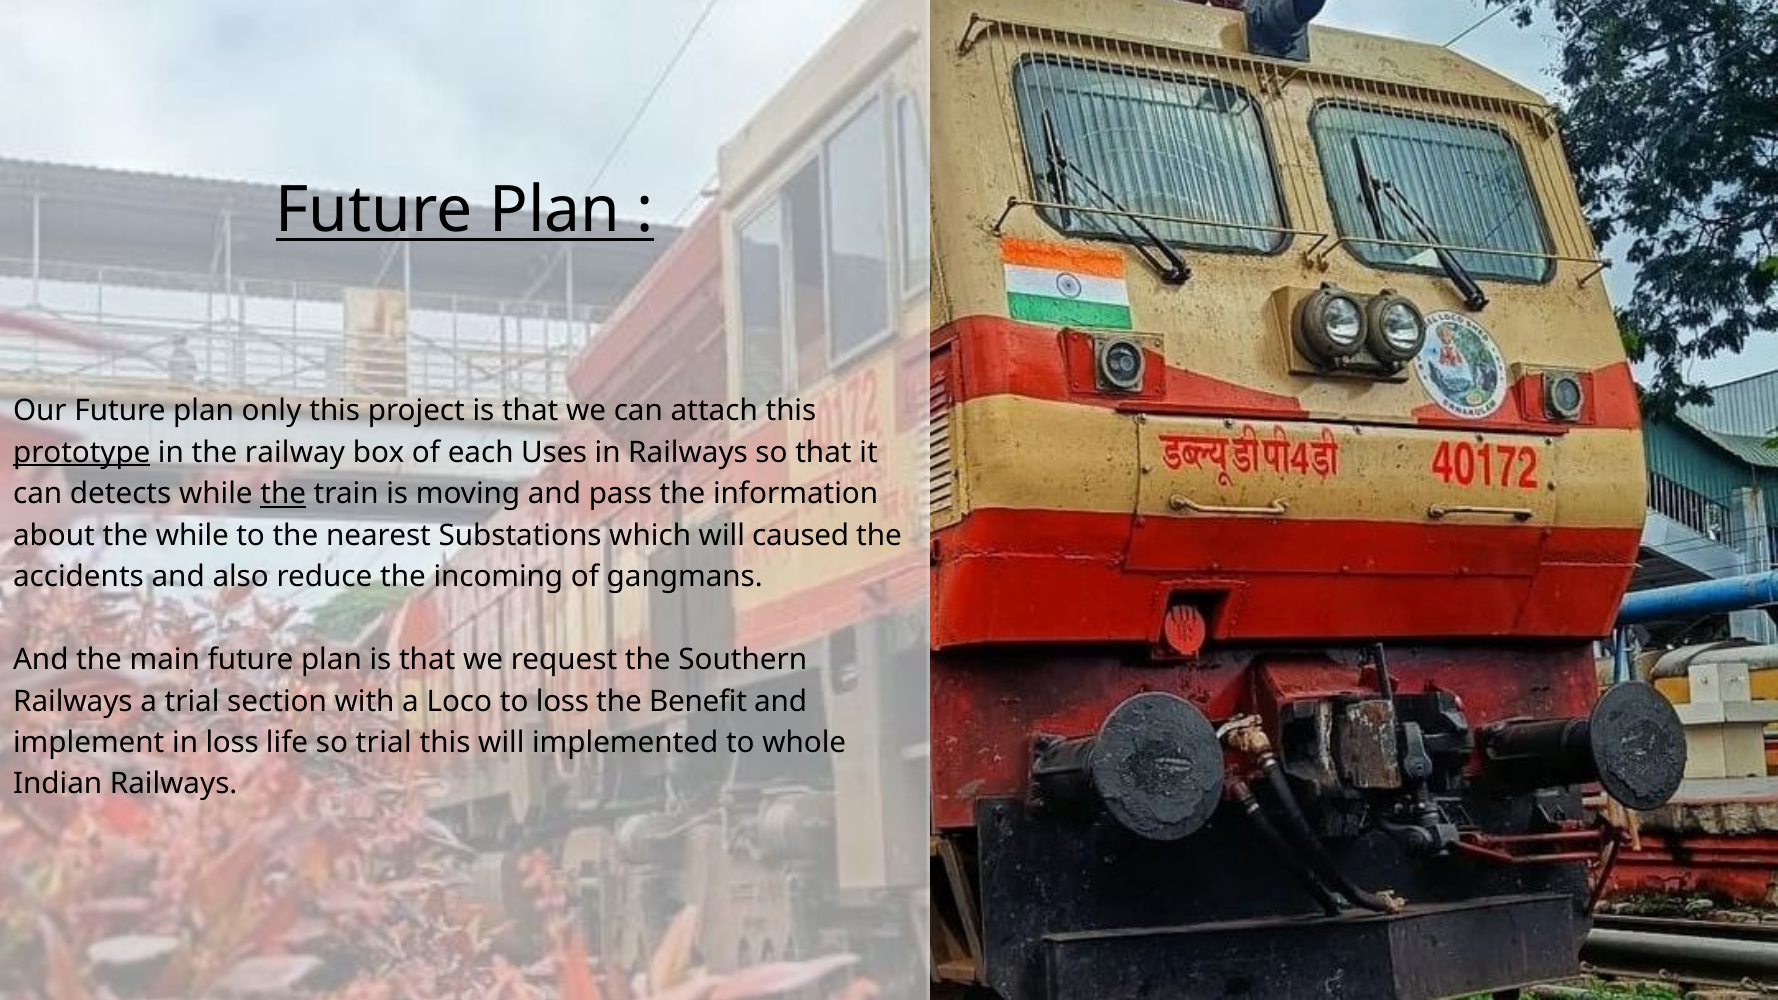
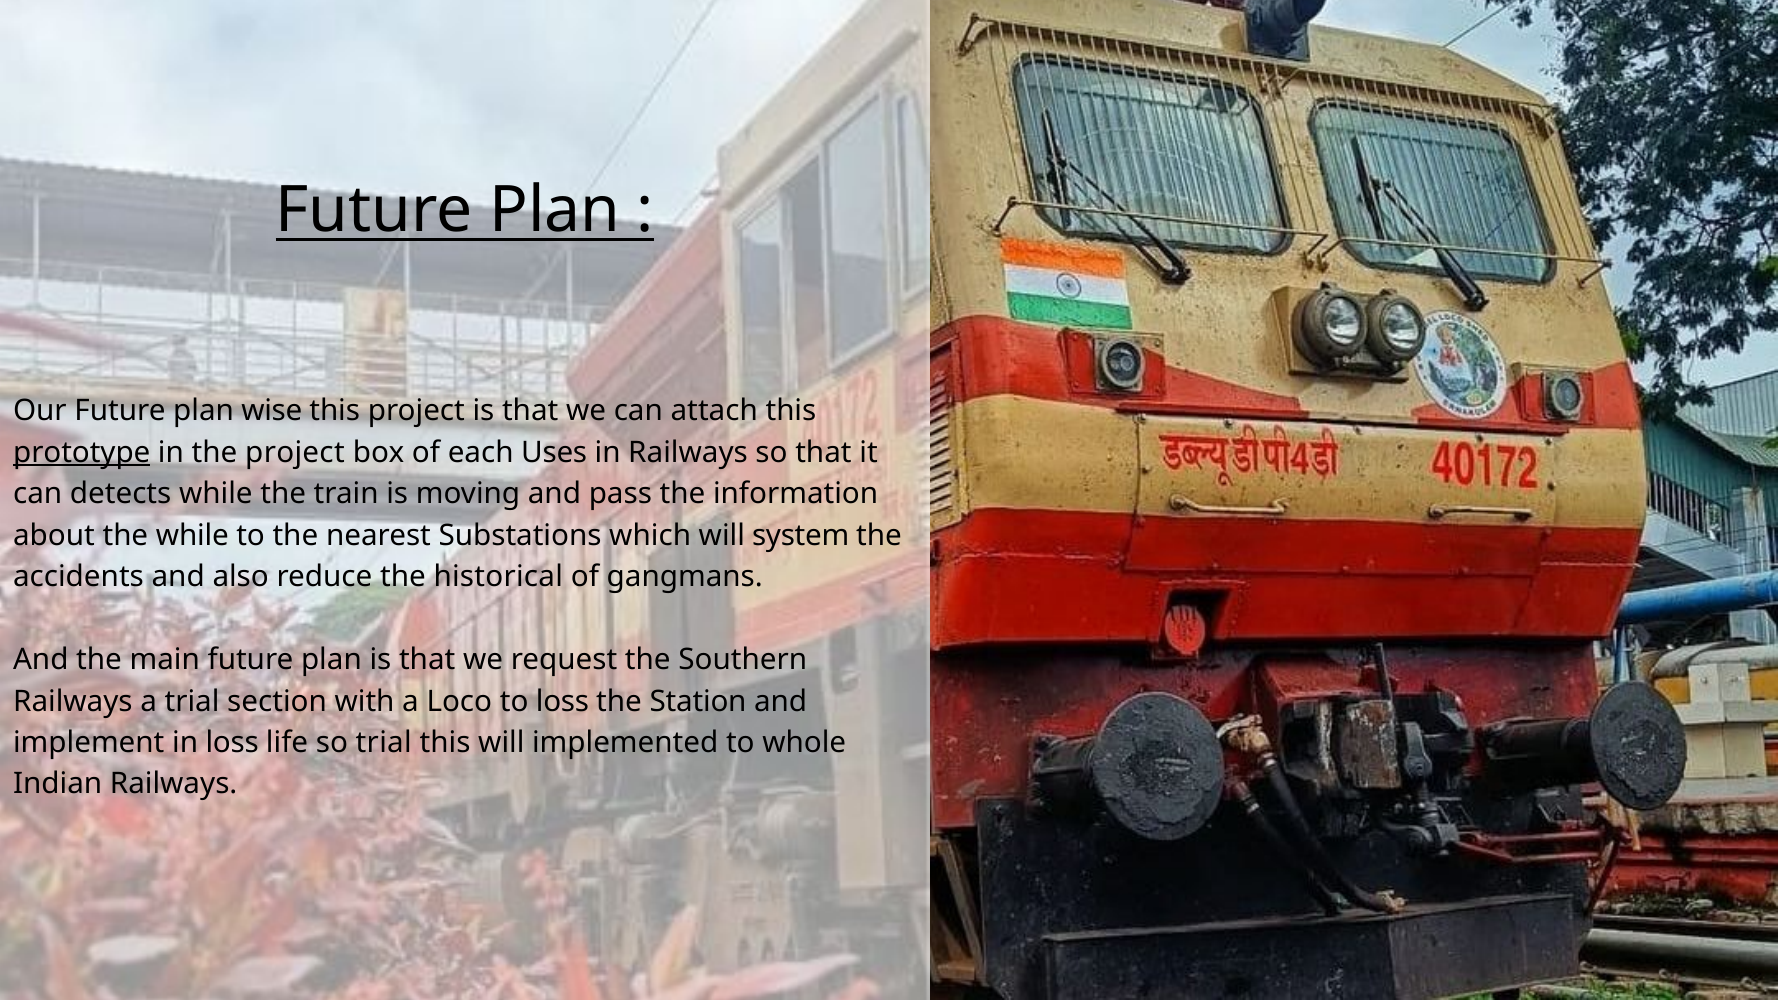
only: only -> wise
the railway: railway -> project
the at (283, 494) underline: present -> none
caused: caused -> system
incoming: incoming -> historical
Benefit: Benefit -> Station
